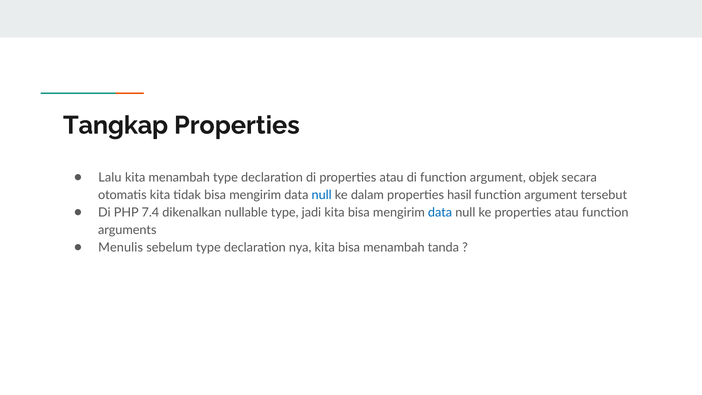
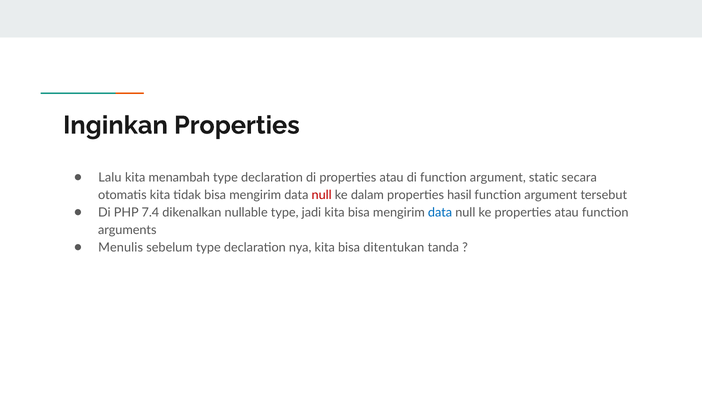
Tangkap: Tangkap -> Inginkan
objek: objek -> static
null at (322, 195) colour: blue -> red
bisa menambah: menambah -> ditentukan
